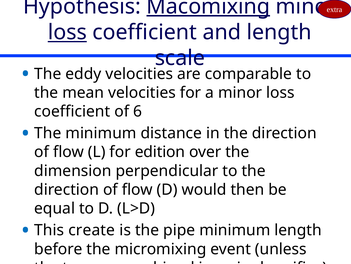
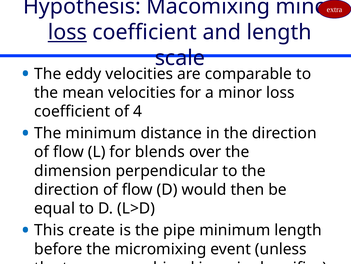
Macomixing underline: present -> none
6: 6 -> 4
edition: edition -> blends
